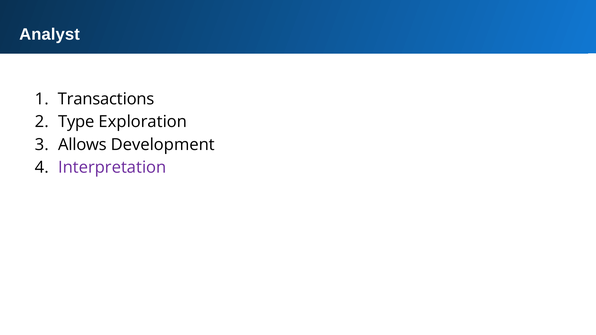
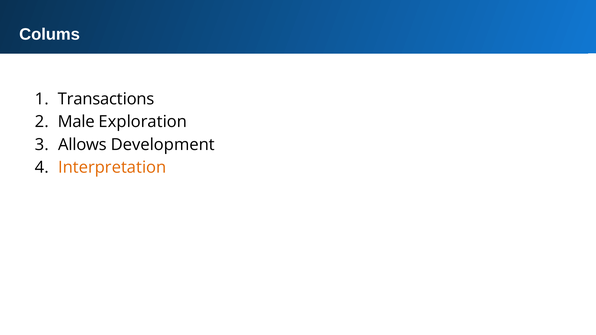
Analyst: Analyst -> Colums
Type: Type -> Male
Interpretation colour: purple -> orange
